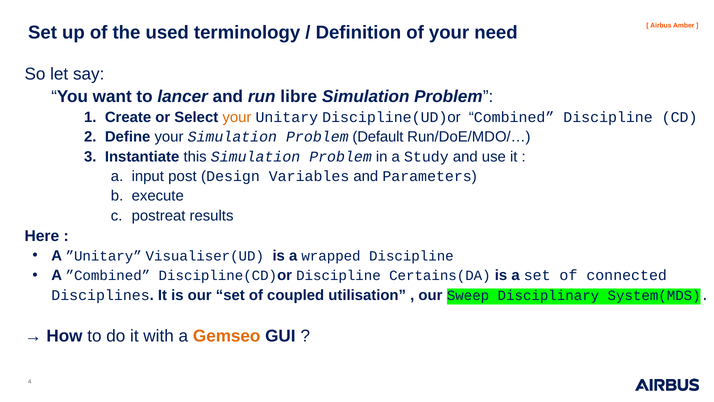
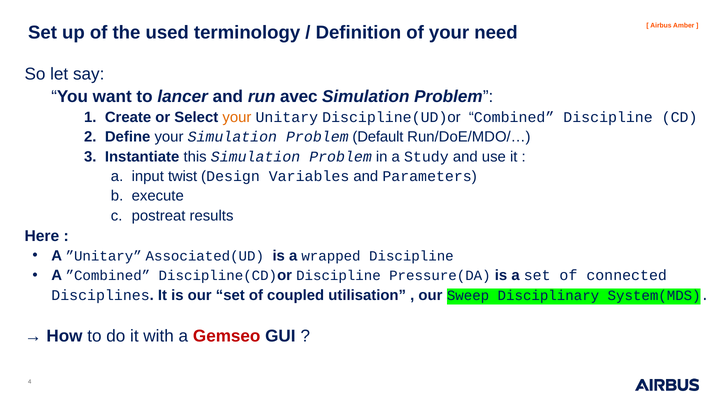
libre: libre -> avec
post: post -> twist
Visualiser(UD: Visualiser(UD -> Associated(UD
Certains(DA: Certains(DA -> Pressure(DA
Gemseo colour: orange -> red
